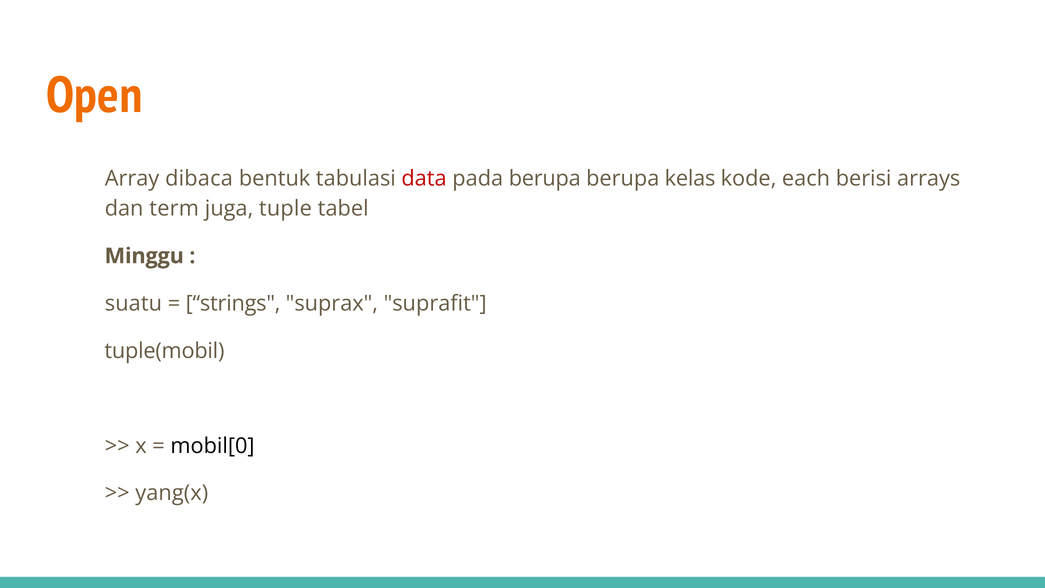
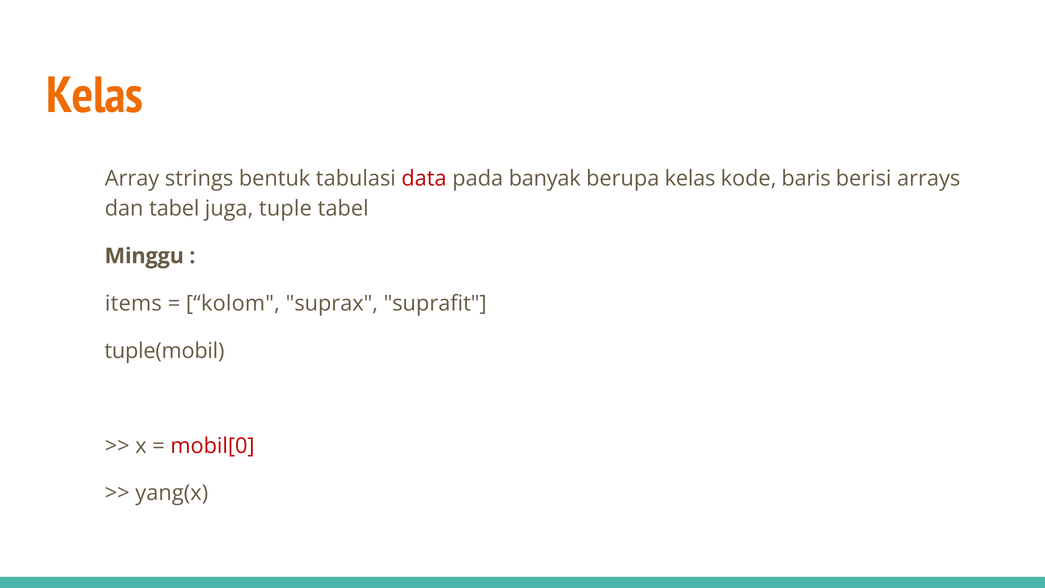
Open at (94, 95): Open -> Kelas
dibaca: dibaca -> strings
pada berupa: berupa -> banyak
each: each -> baris
dan term: term -> tabel
suatu: suatu -> items
strings: strings -> kolom
mobil[0 colour: black -> red
